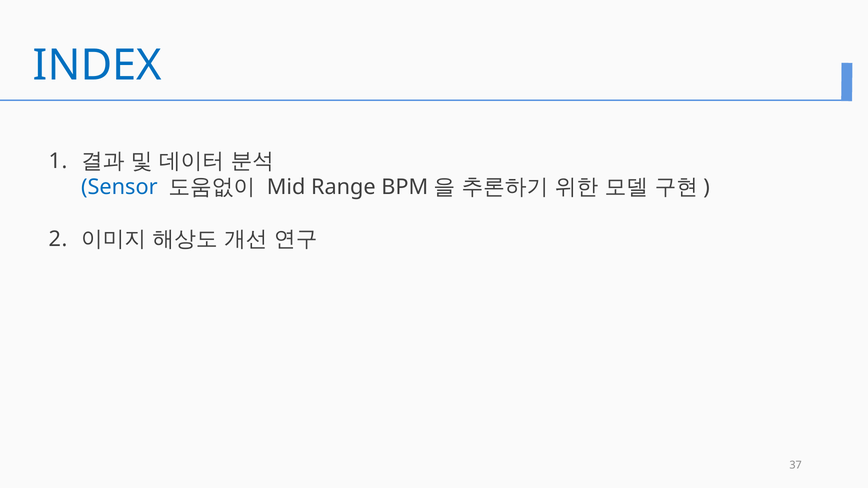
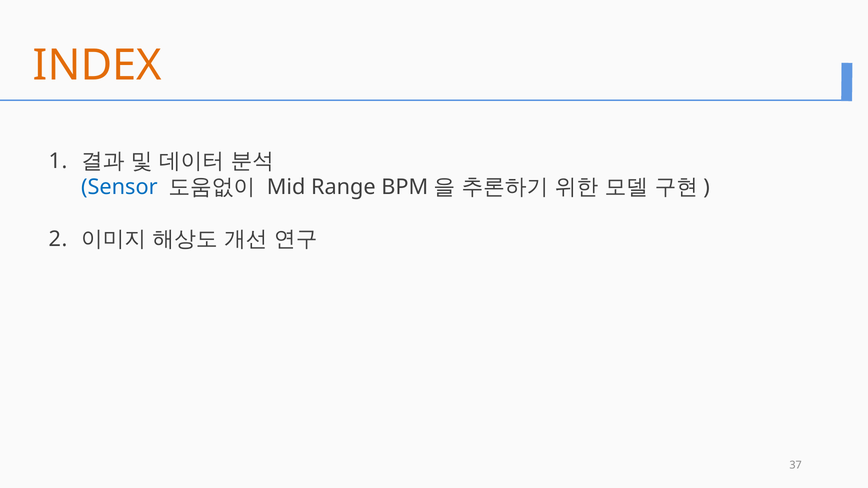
INDEX colour: blue -> orange
